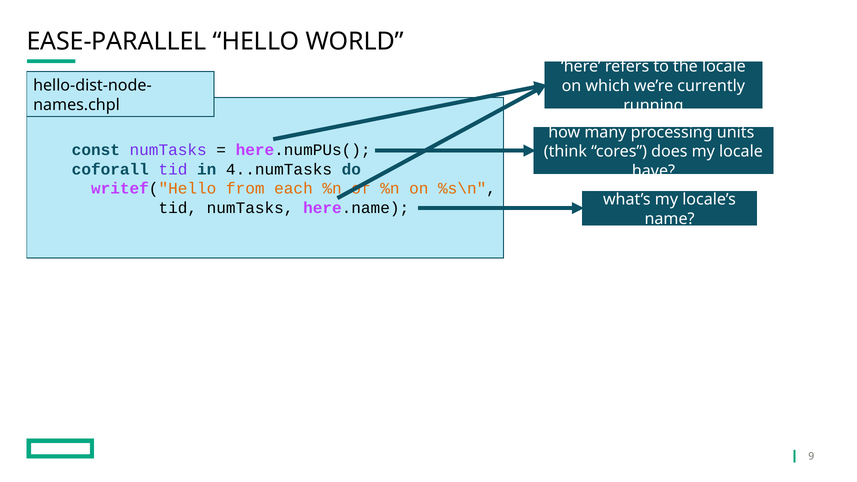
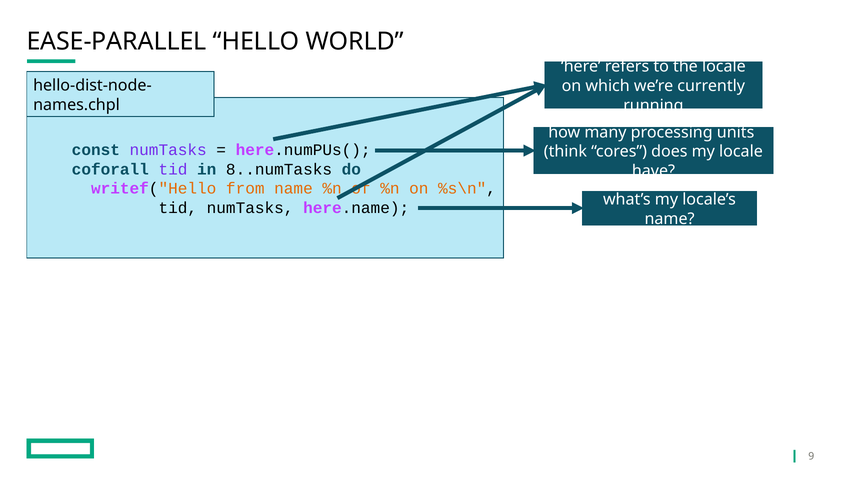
4..numTasks: 4..numTasks -> 8..numTasks
from each: each -> name
